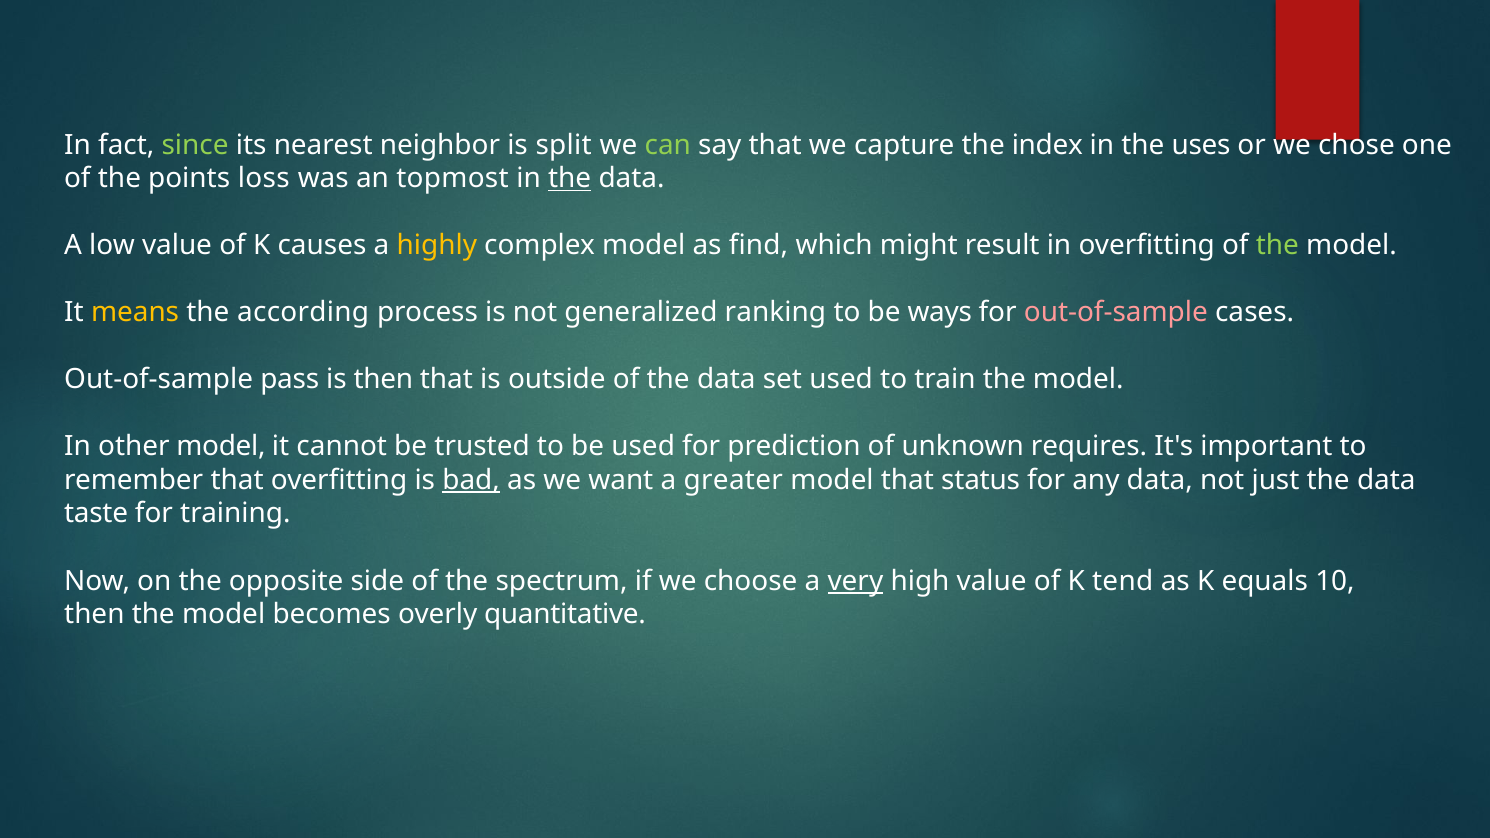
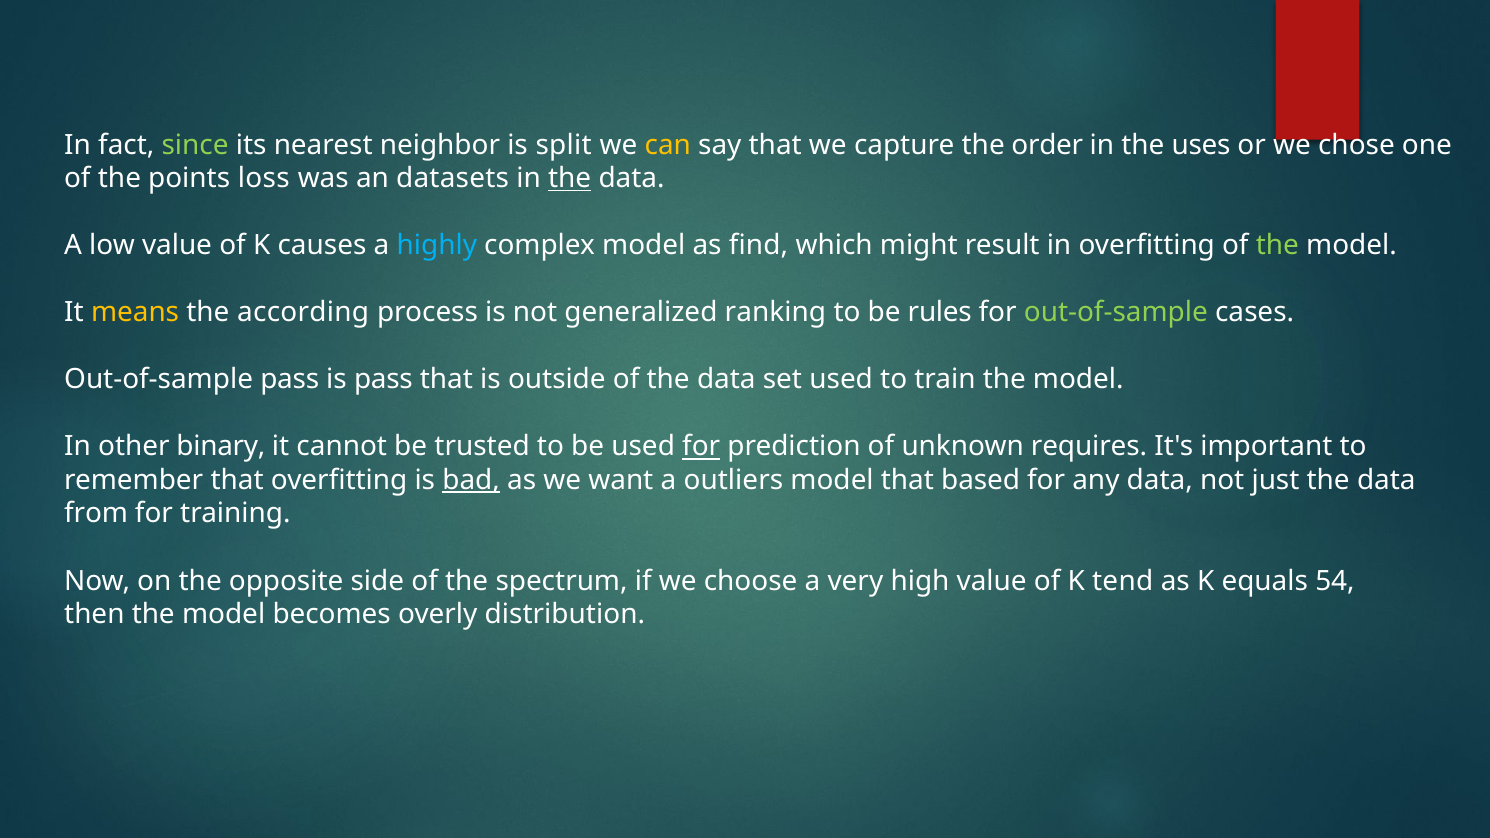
can colour: light green -> yellow
index: index -> order
topmost: topmost -> datasets
highly colour: yellow -> light blue
ways: ways -> rules
out-of-sample at (1116, 313) colour: pink -> light green
is then: then -> pass
other model: model -> binary
for at (701, 447) underline: none -> present
greater: greater -> outliers
status: status -> based
taste: taste -> from
very underline: present -> none
10: 10 -> 54
quantitative: quantitative -> distribution
